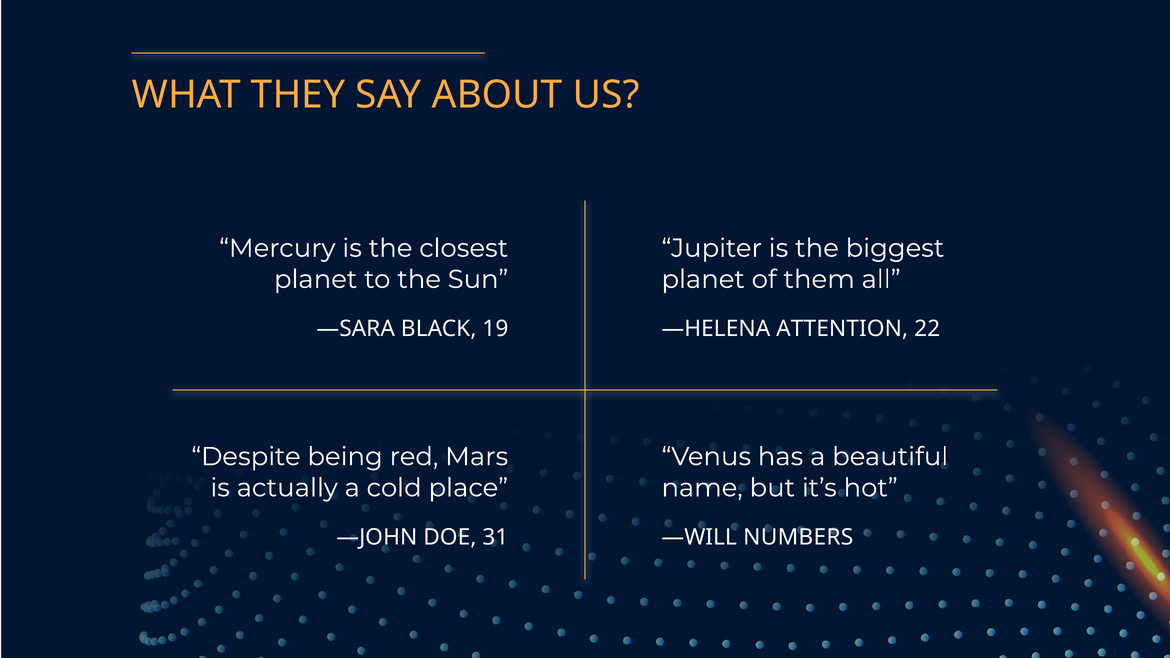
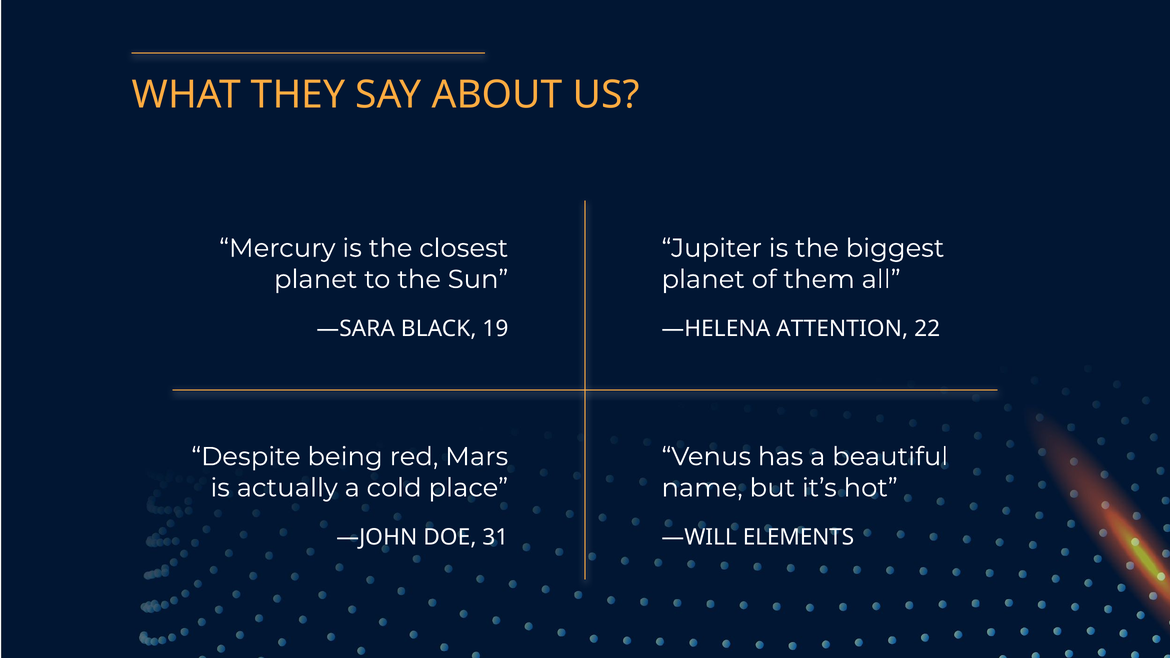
NUMBERS: NUMBERS -> ELEMENTS
